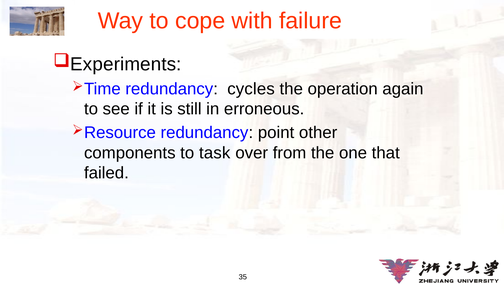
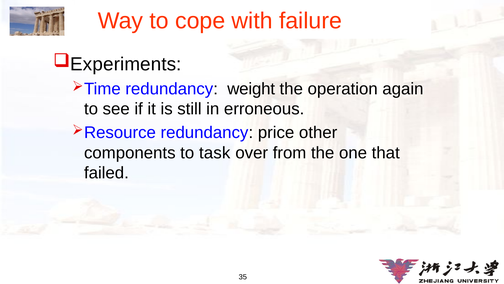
cycles: cycles -> weight
point: point -> price
